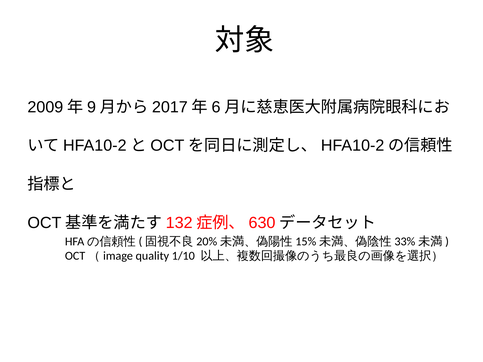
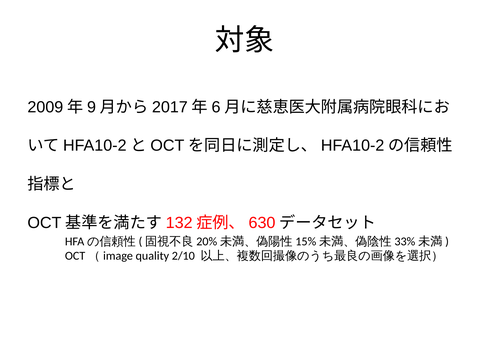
1/10: 1/10 -> 2/10
